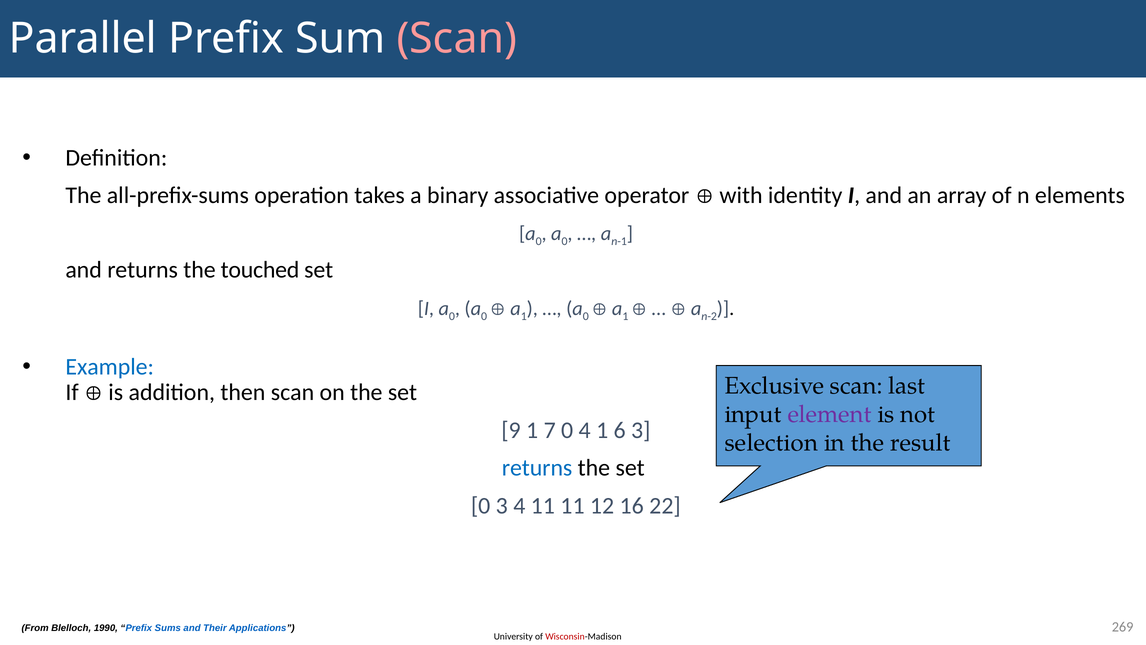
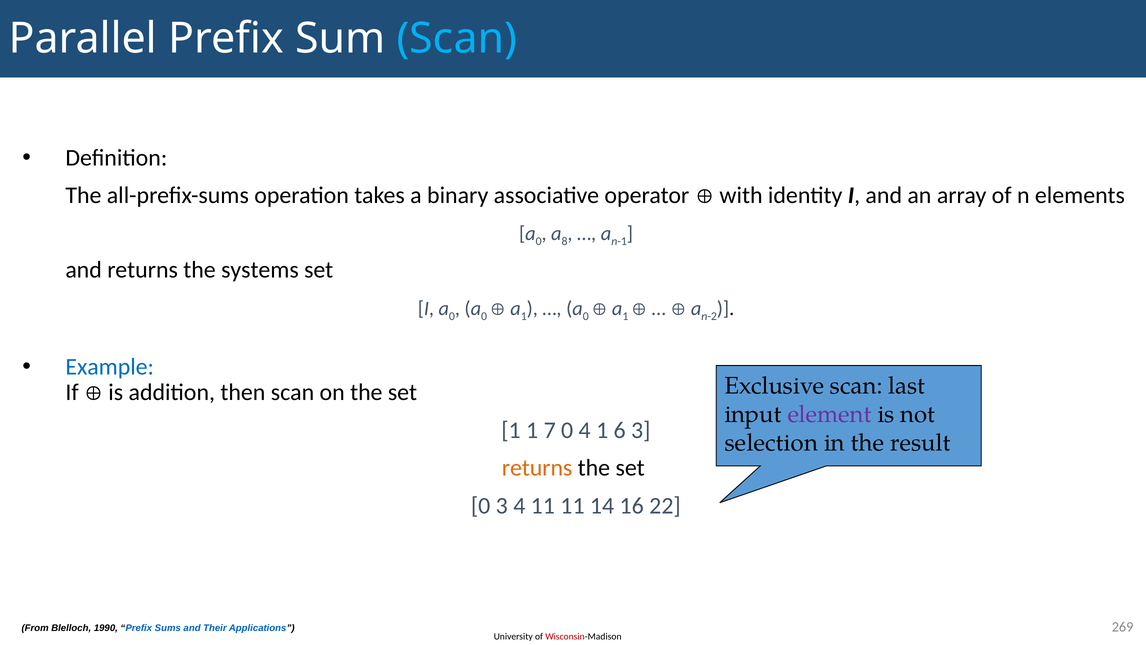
Scan at (457, 38) colour: pink -> light blue
0 at (565, 241): 0 -> 8
touched: touched -> systems
9 at (511, 430): 9 -> 1
returns at (537, 468) colour: blue -> orange
12: 12 -> 14
